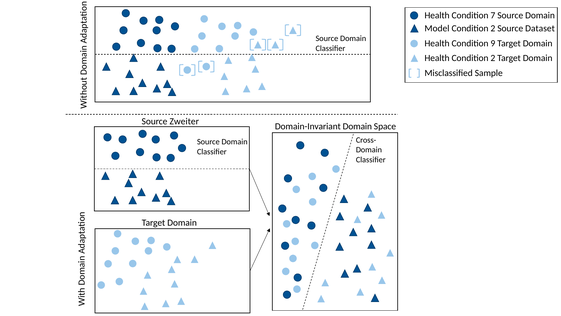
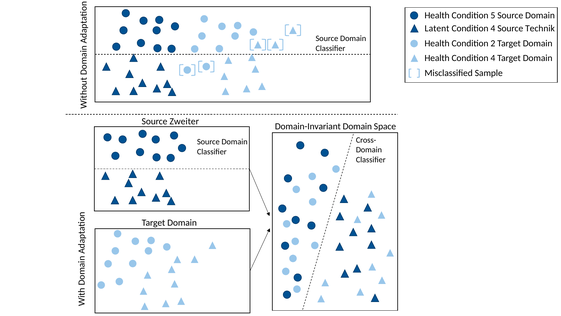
7: 7 -> 5
Model: Model -> Latent
2 at (493, 28): 2 -> 4
Dataset: Dataset -> Technik
9: 9 -> 2
Health Condition 2: 2 -> 4
